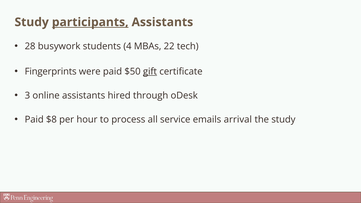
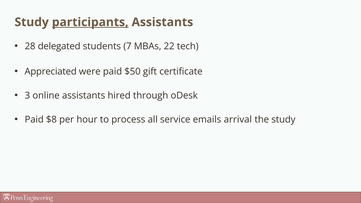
busywork: busywork -> delegated
4: 4 -> 7
Fingerprints: Fingerprints -> Appreciated
gift underline: present -> none
